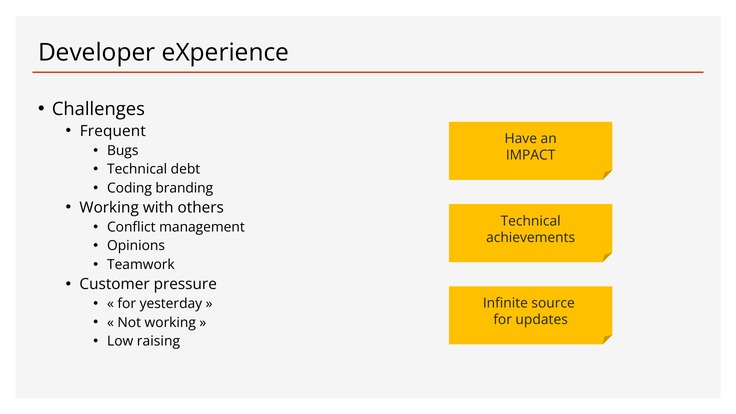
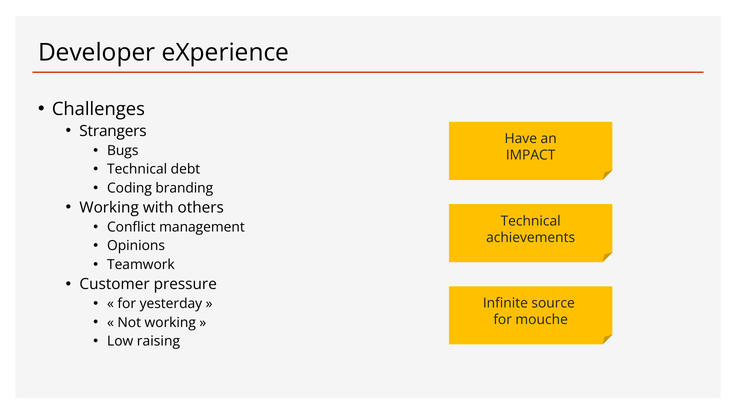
Frequent: Frequent -> Strangers
updates: updates -> mouche
